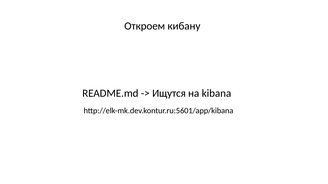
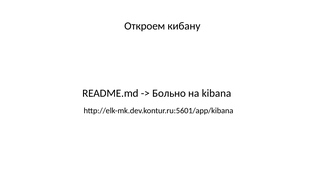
Ищутся: Ищутся -> Больно
